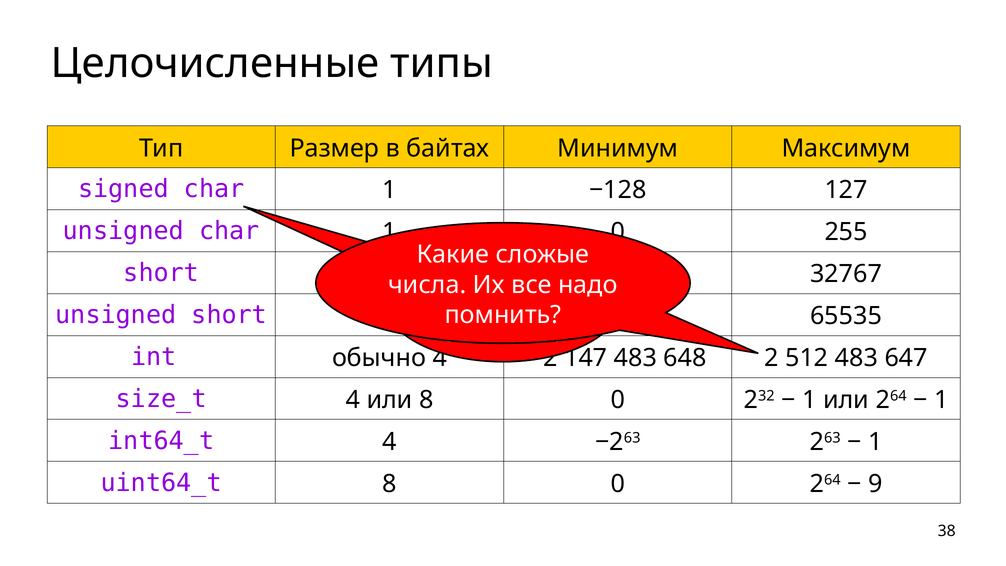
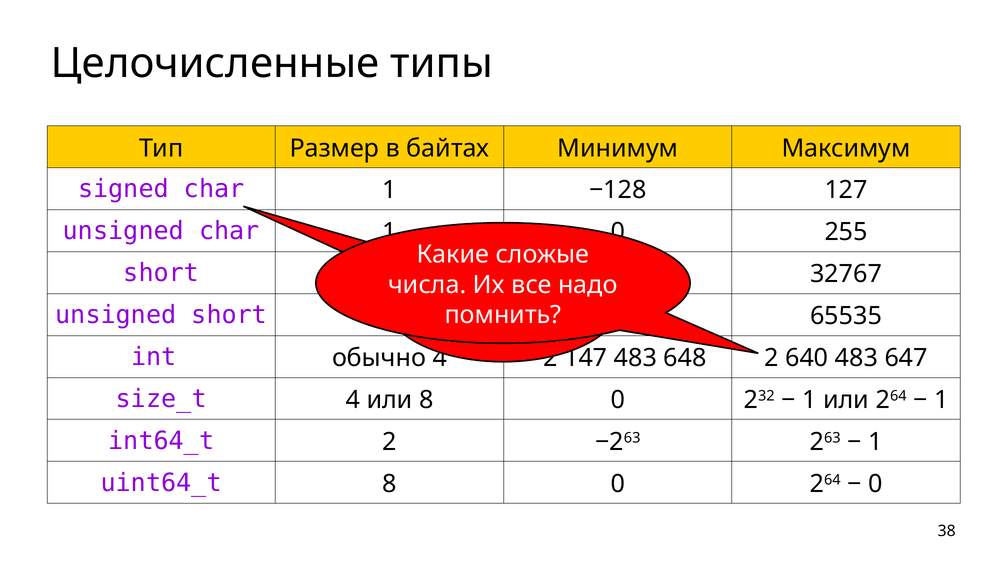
512: 512 -> 640
4 at (390, 442): 4 -> 2
9 at (875, 484): 9 -> 0
